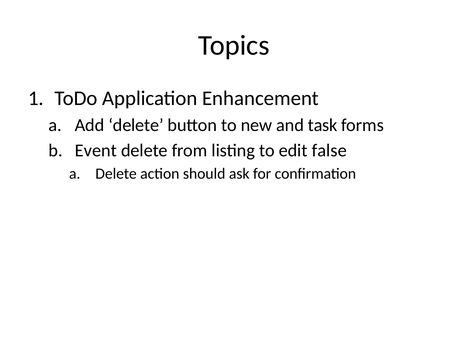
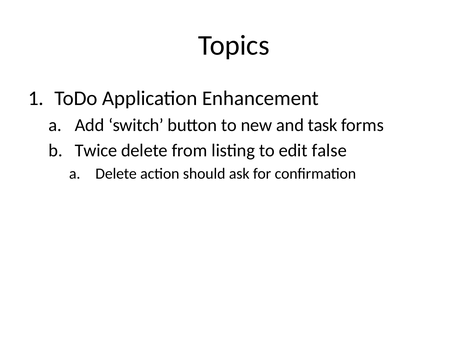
Add delete: delete -> switch
Event: Event -> Twice
